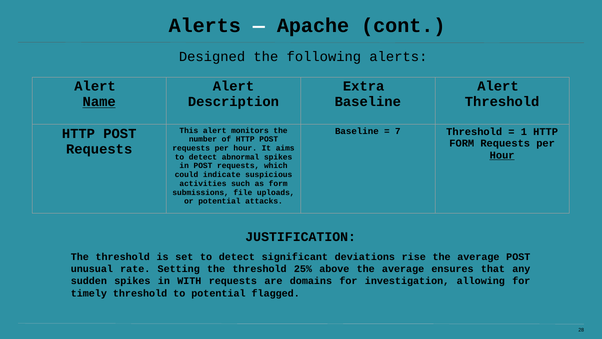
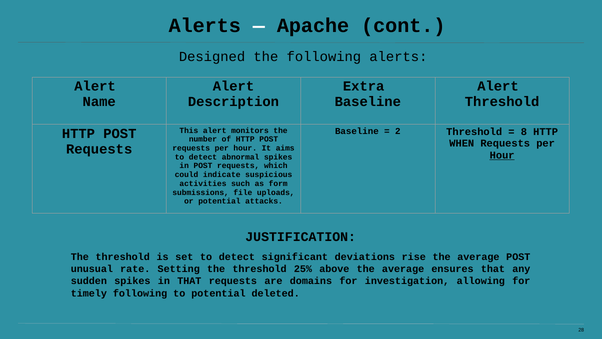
Name underline: present -> none
7: 7 -> 2
1: 1 -> 8
FORM at (462, 143): FORM -> WHEN
in WITH: WITH -> THAT
timely threshold: threshold -> following
flagged: flagged -> deleted
